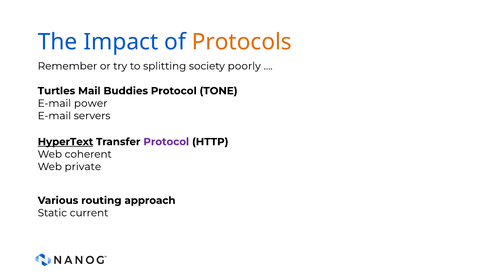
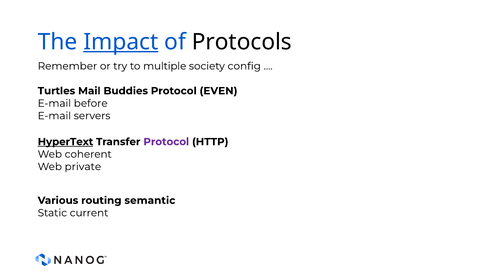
Impact underline: none -> present
Protocols colour: orange -> black
splitting: splitting -> multiple
poorly: poorly -> config
TONE: TONE -> EVEN
power: power -> before
approach: approach -> semantic
